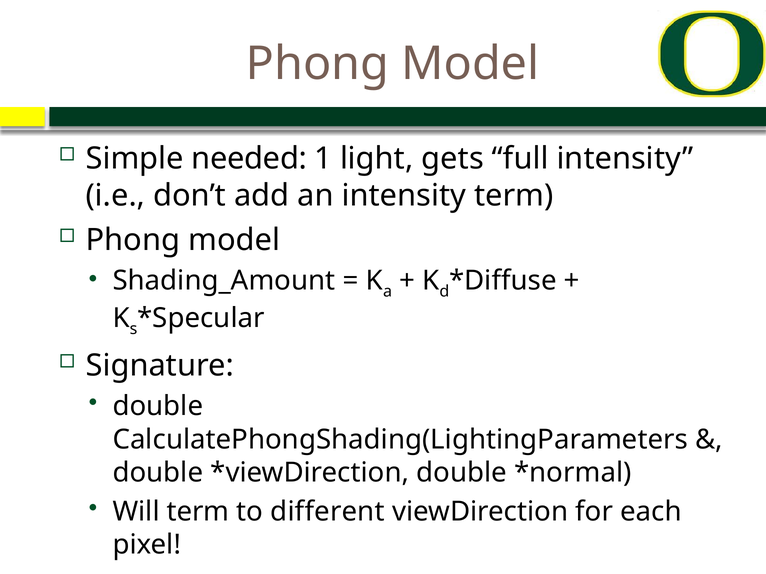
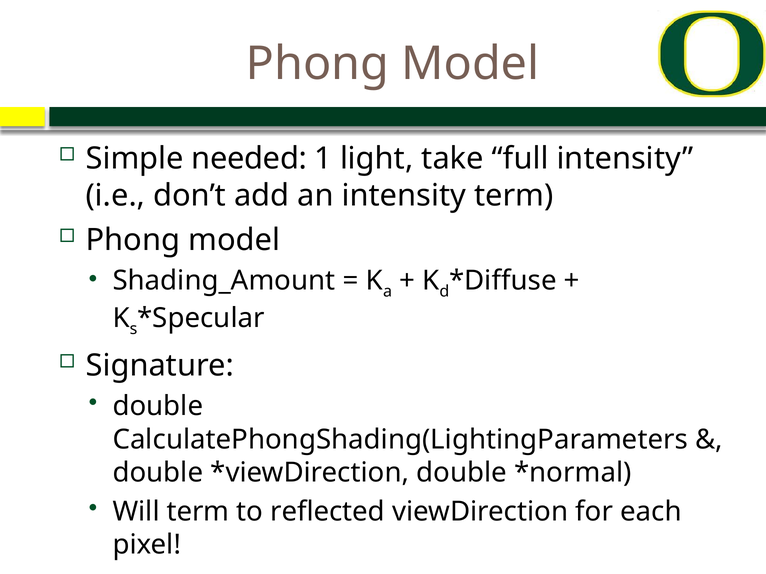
gets: gets -> take
different: different -> reflected
